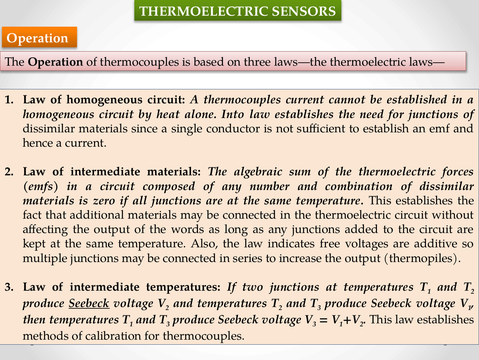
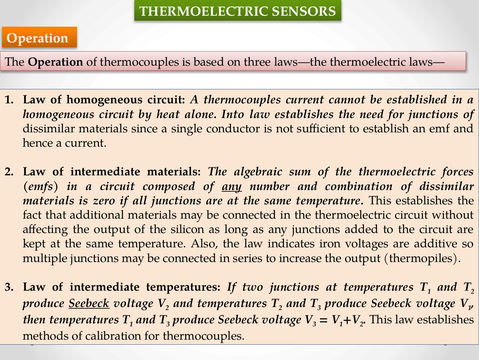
any at (232, 186) underline: none -> present
words: words -> silicon
free: free -> iron
